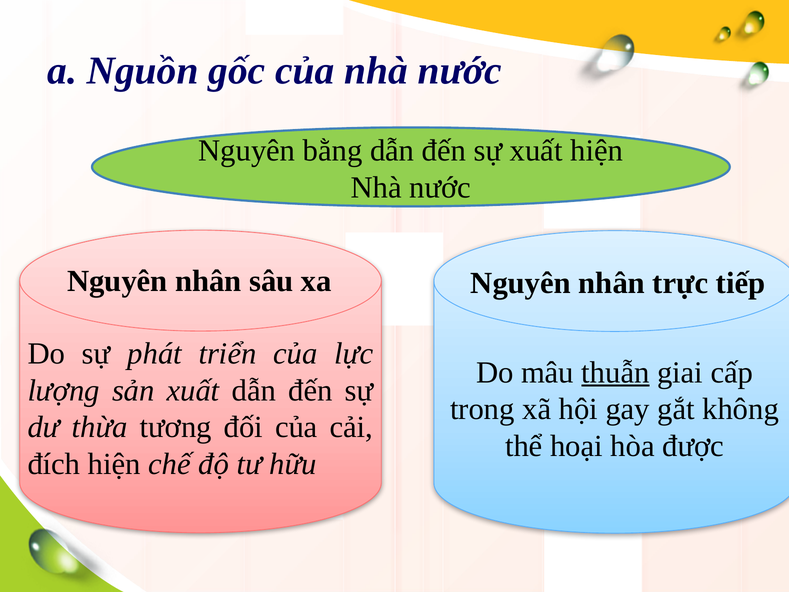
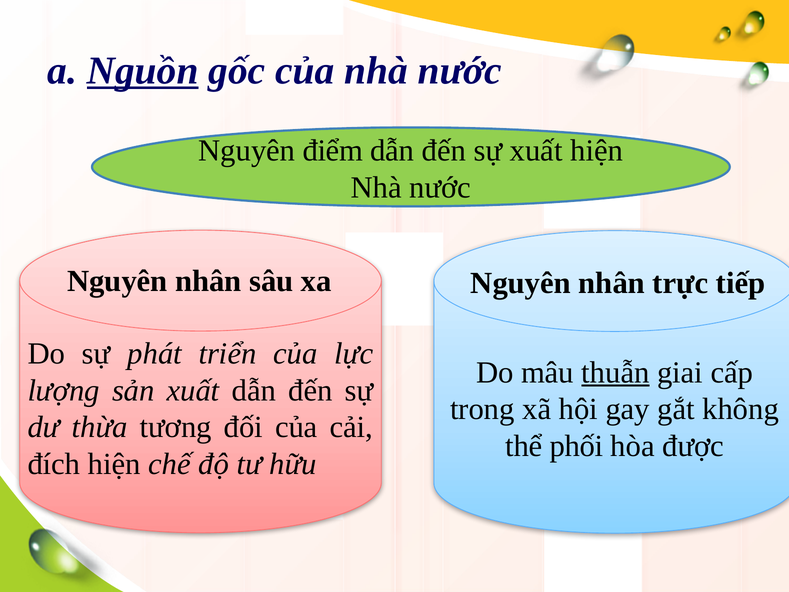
Nguồn underline: none -> present
bằng: bằng -> điểm
hoại: hoại -> phối
